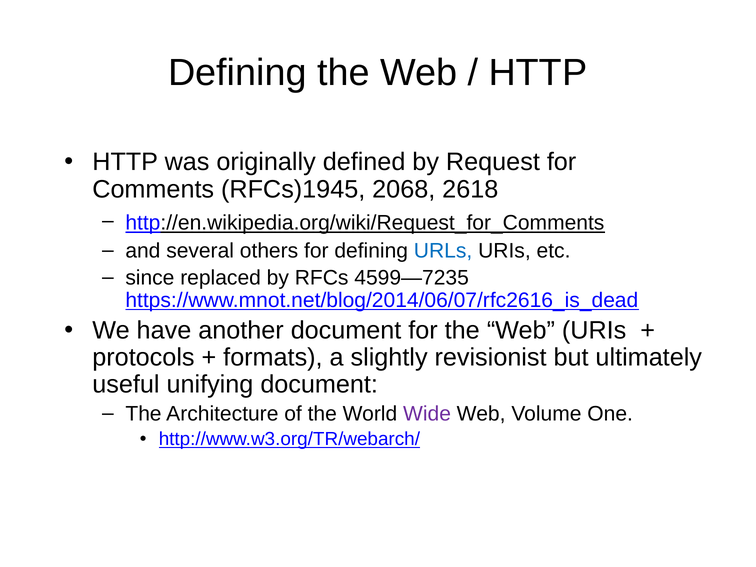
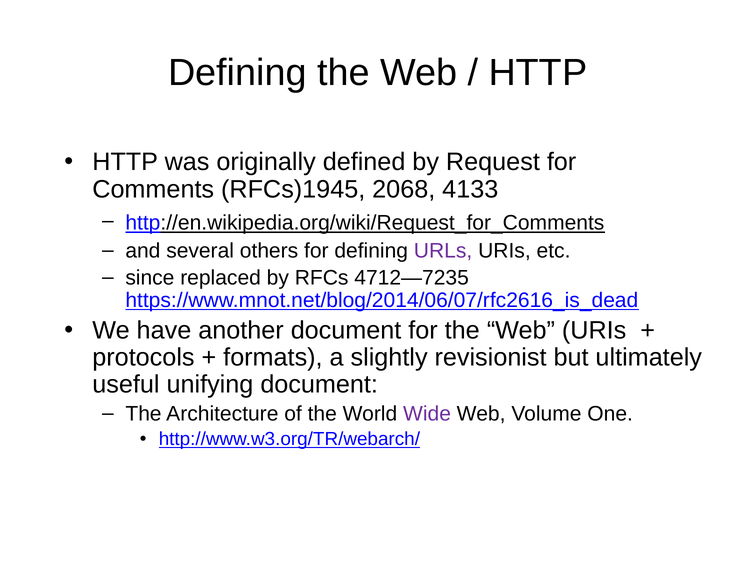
2618: 2618 -> 4133
URLs colour: blue -> purple
4599—7235: 4599—7235 -> 4712—7235
